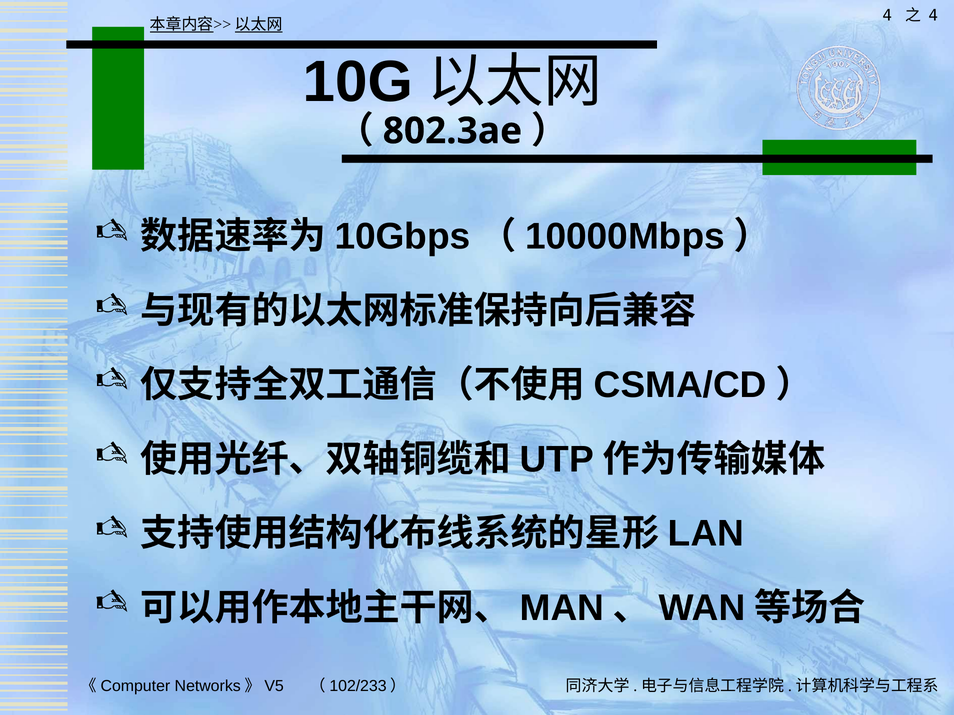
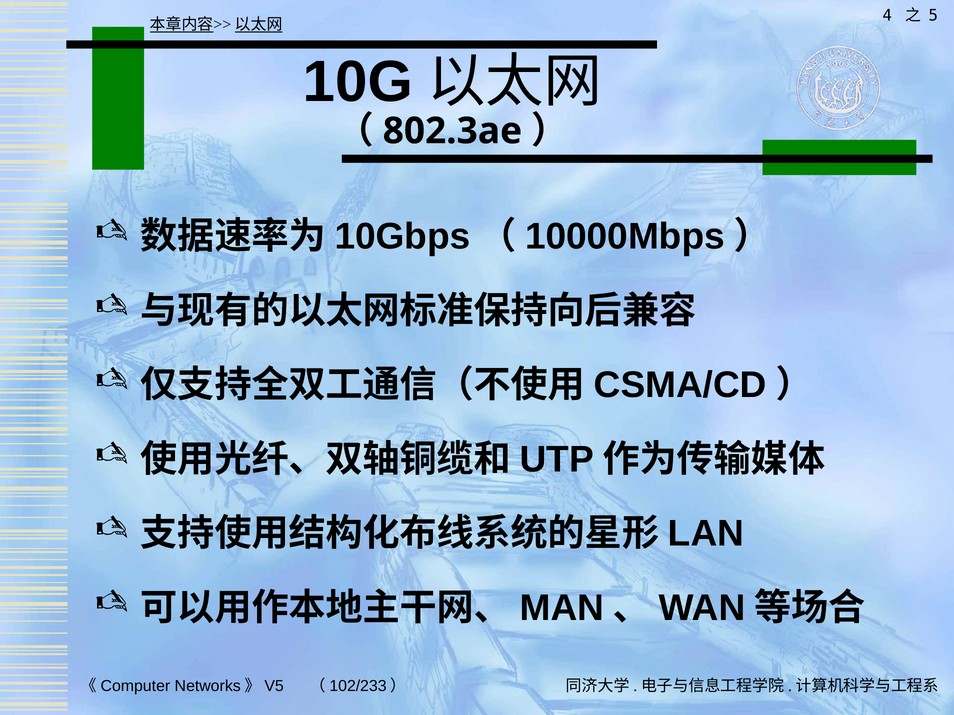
4 at (933, 15): 4 -> 5
